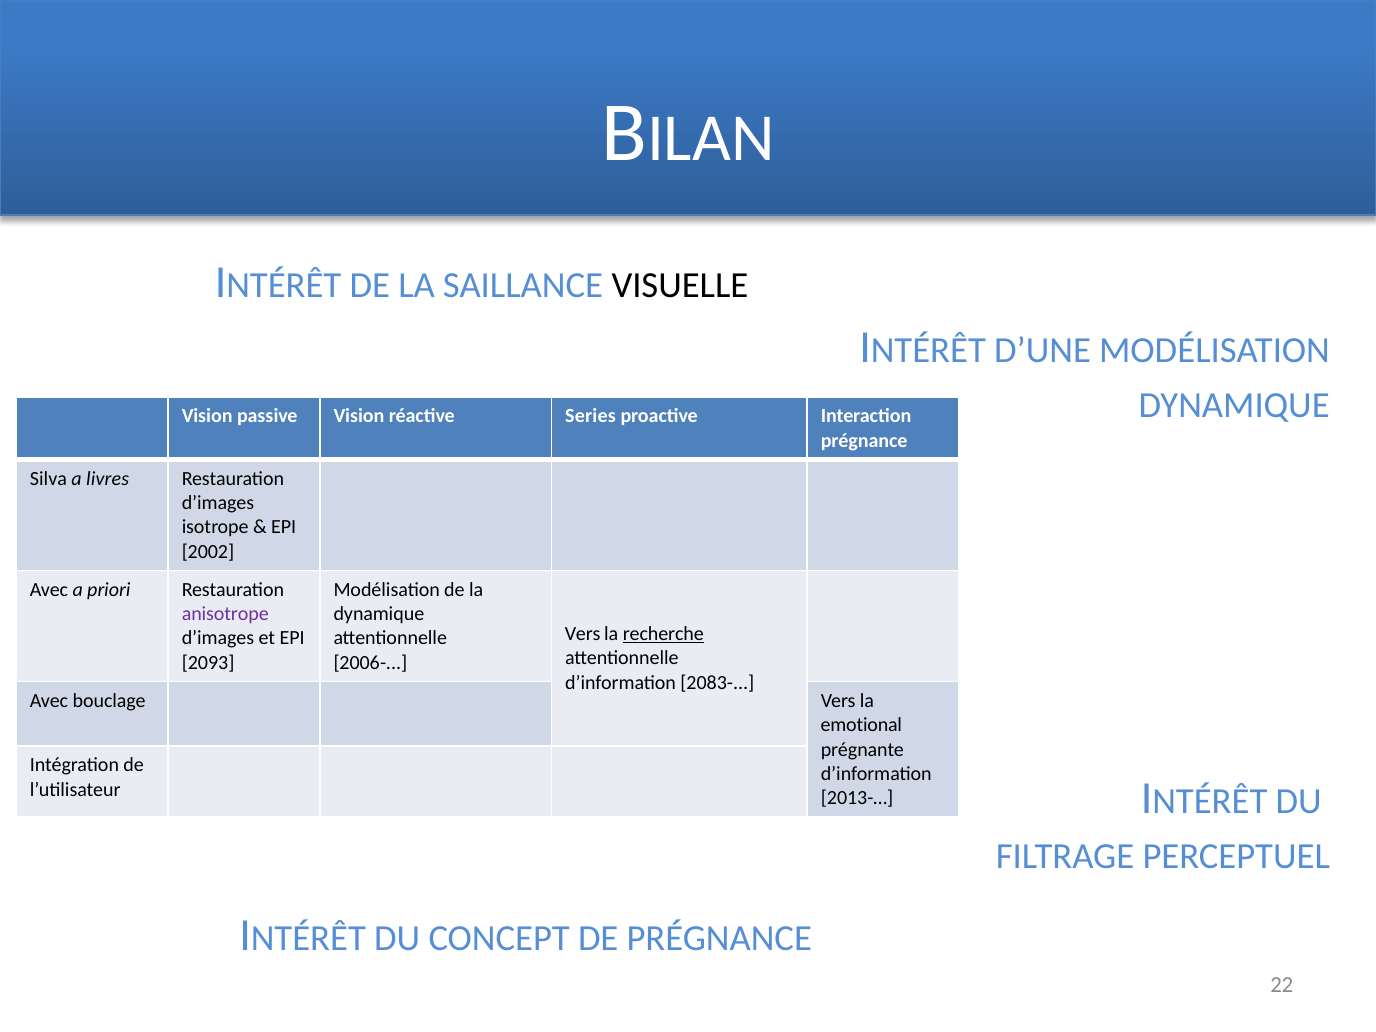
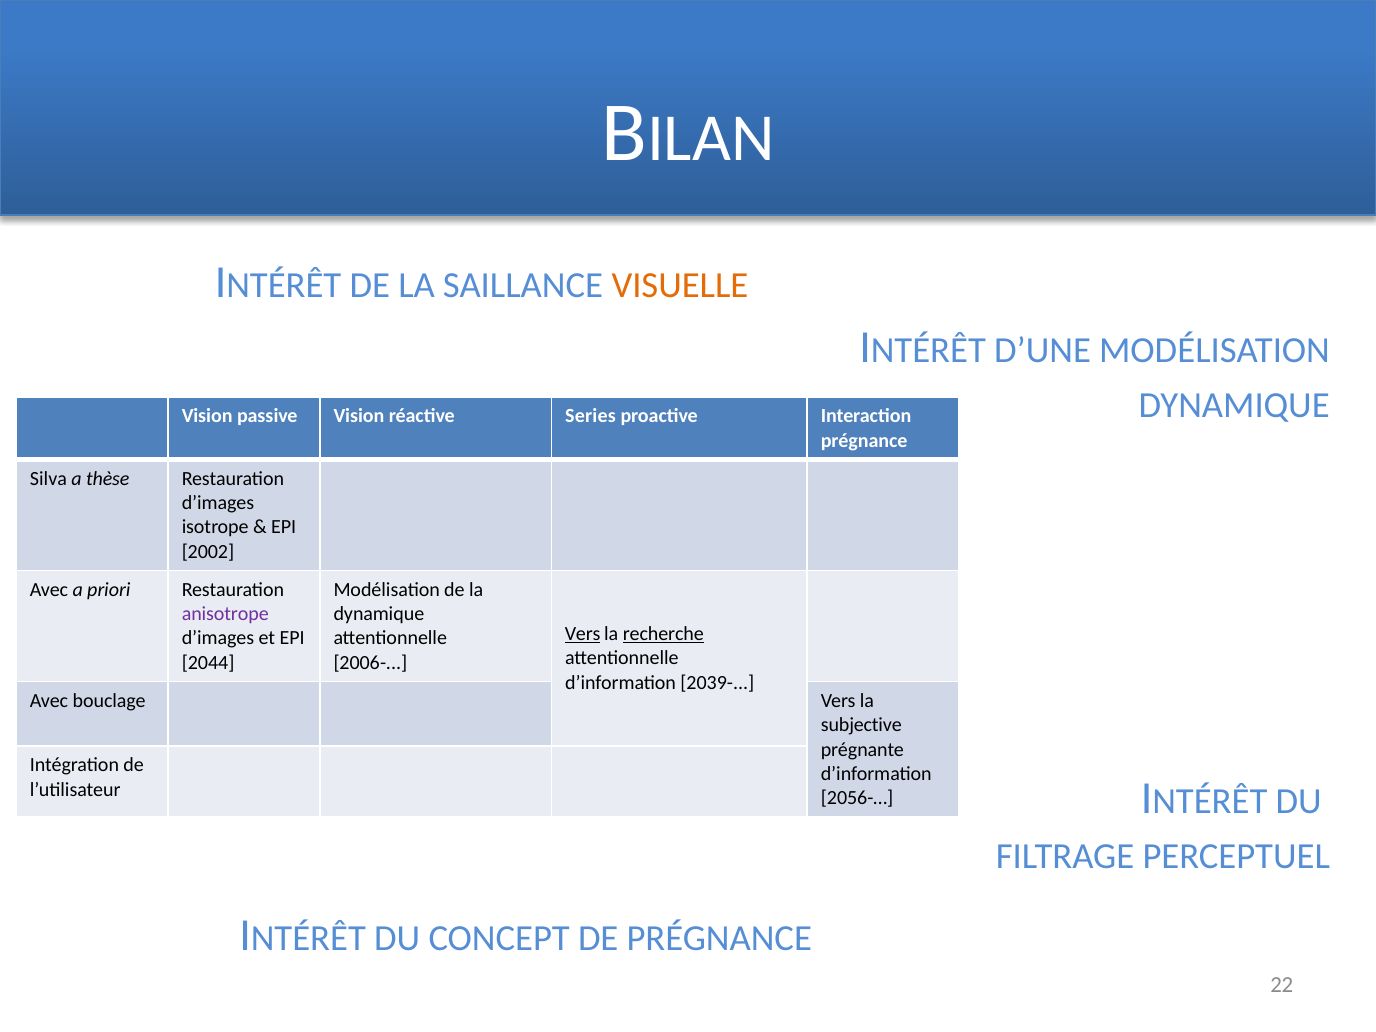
VISUELLE colour: black -> orange
livres: livres -> thèse
Vers at (583, 634) underline: none -> present
2093: 2093 -> 2044
2083-: 2083- -> 2039-
emotional: emotional -> subjective
2013-…: 2013-… -> 2056-…
